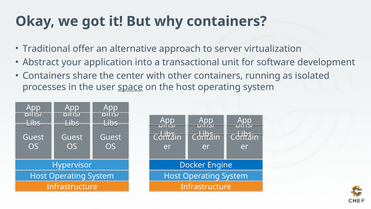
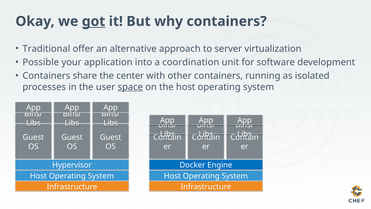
got underline: none -> present
Abstract: Abstract -> Possible
transactional: transactional -> coordination
